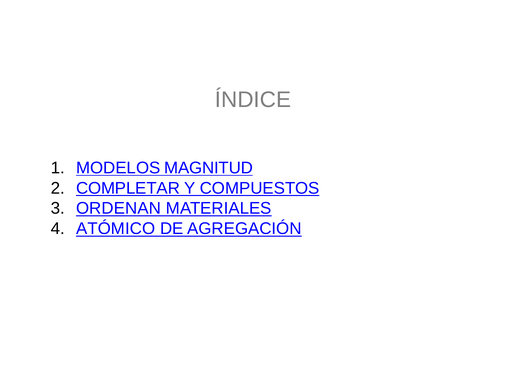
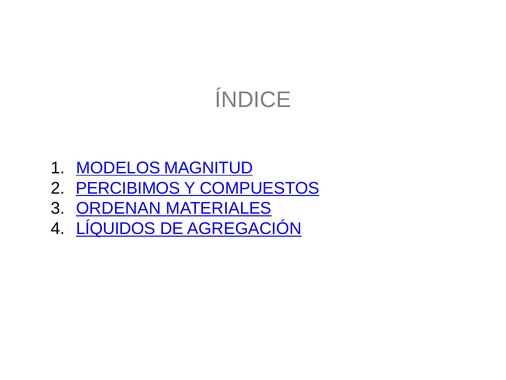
COMPLETAR: COMPLETAR -> PERCIBIMOS
ATÓMICO: ATÓMICO -> LÍQUIDOS
